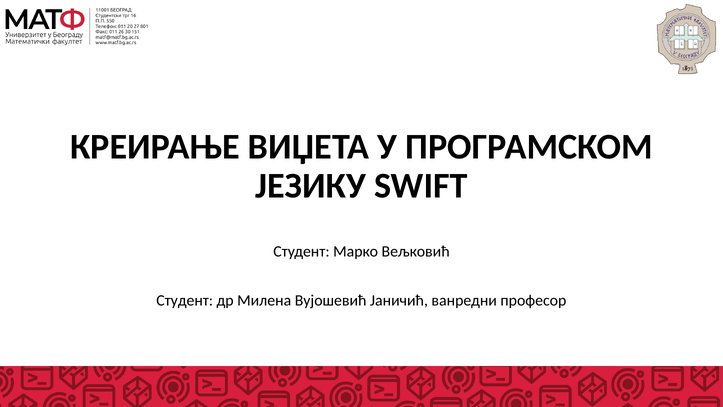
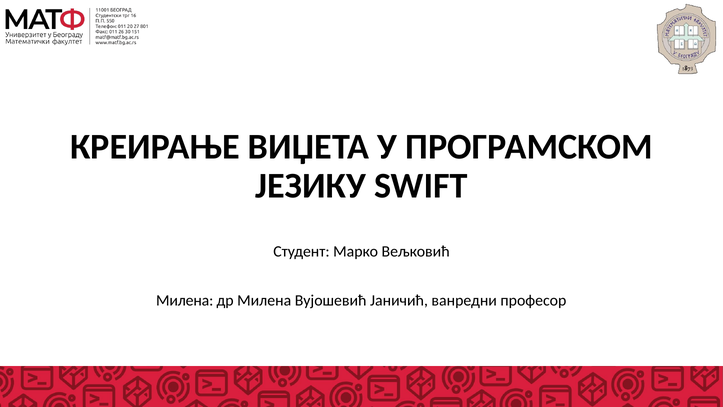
Студент at (185, 301): Студент -> Милена
